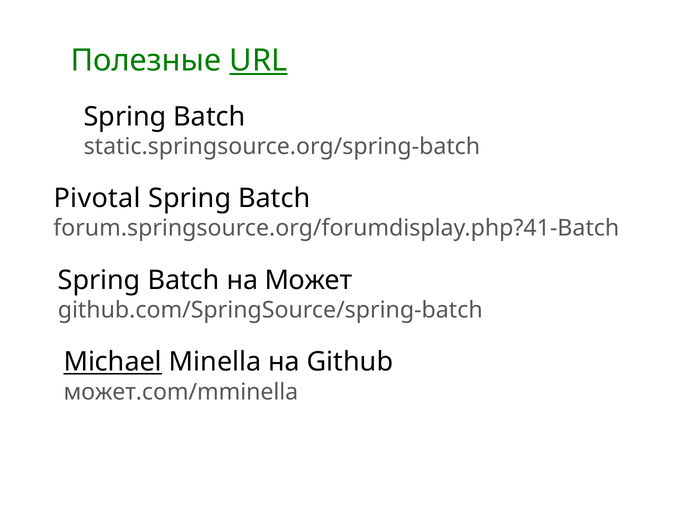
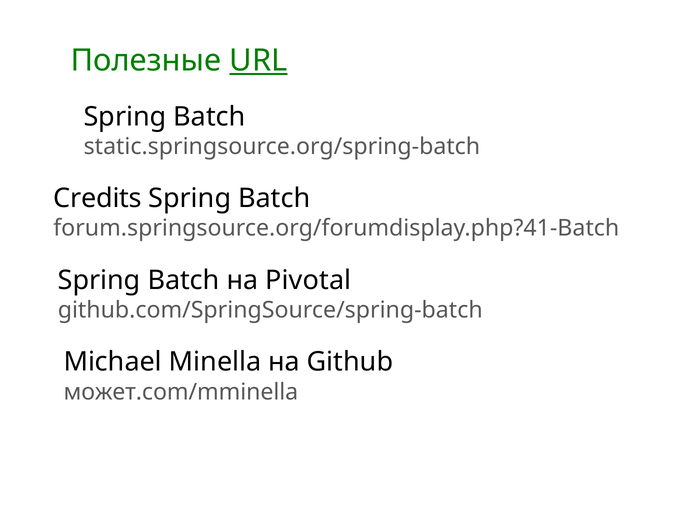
Pivotal: Pivotal -> Credits
Может: Может -> Pivotal
Michael underline: present -> none
